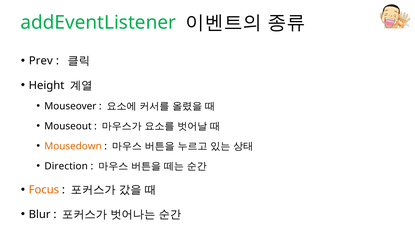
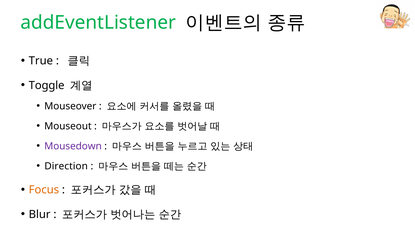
Prev: Prev -> True
Height: Height -> Toggle
Mousedown colour: orange -> purple
